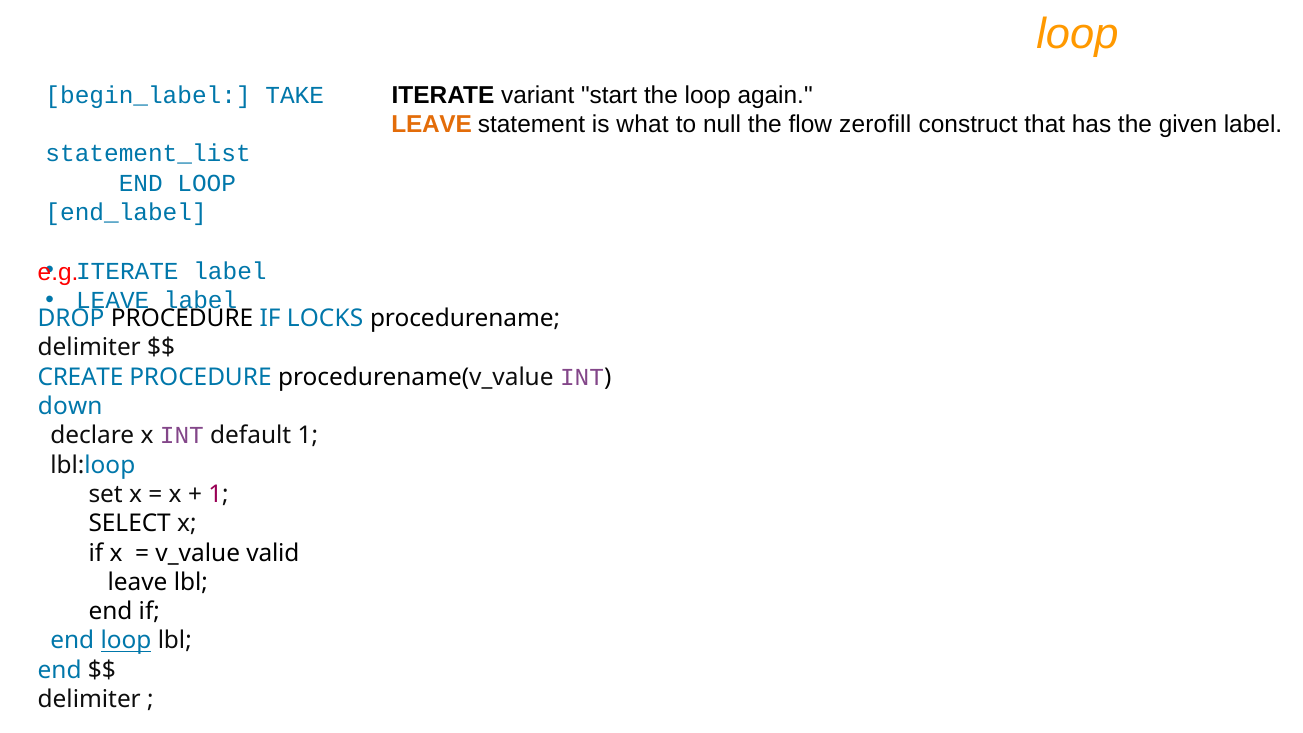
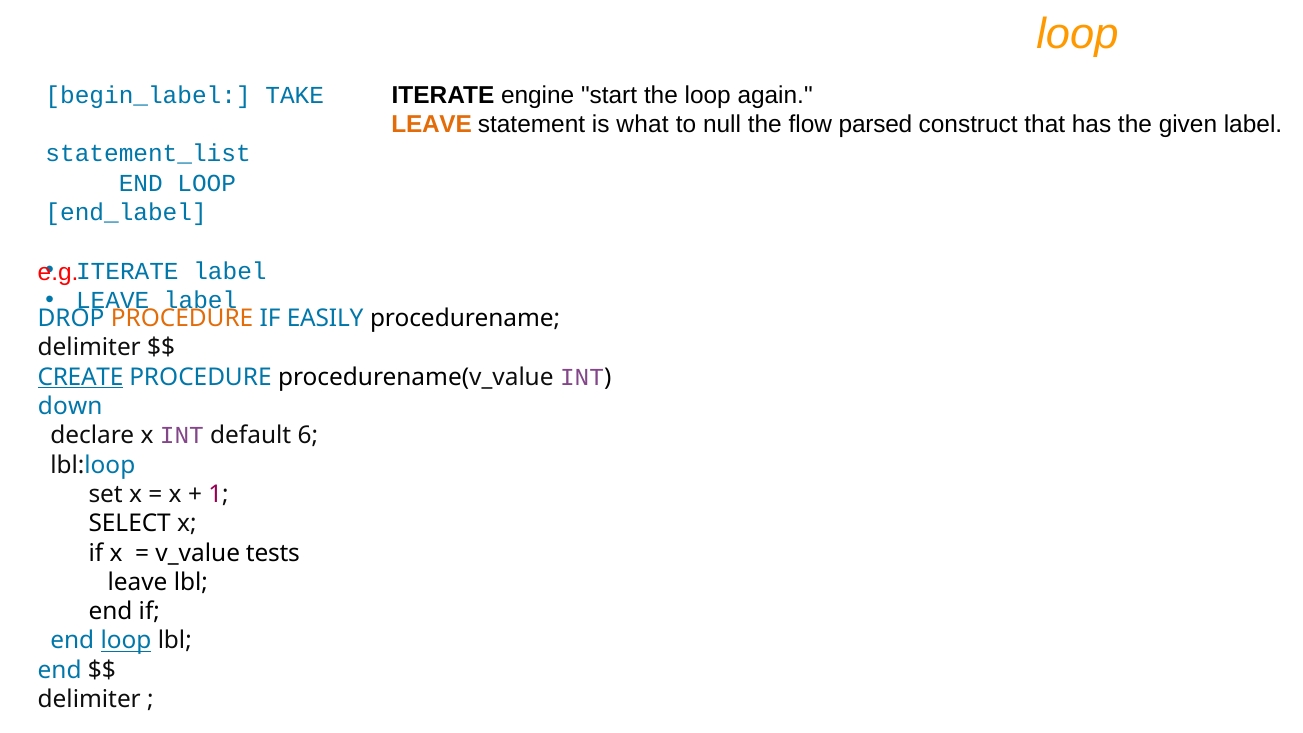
variant: variant -> engine
zerofill: zerofill -> parsed
PROCEDURE at (182, 318) colour: black -> orange
LOCKS: LOCKS -> EASILY
CREATE underline: none -> present
default 1: 1 -> 6
valid: valid -> tests
